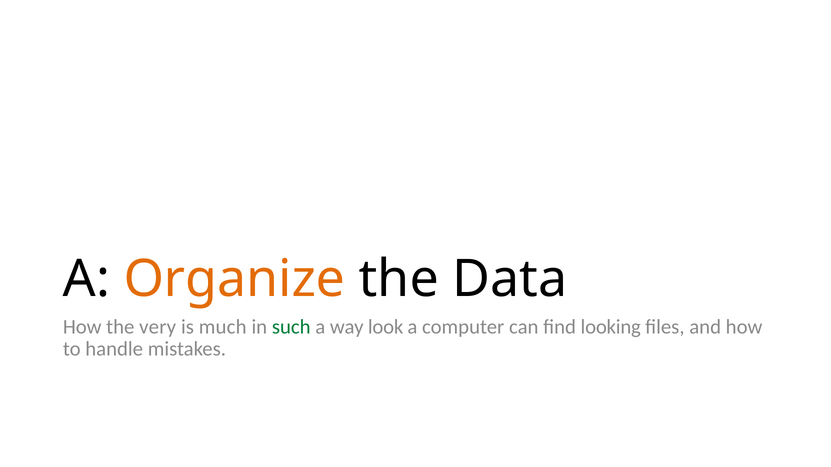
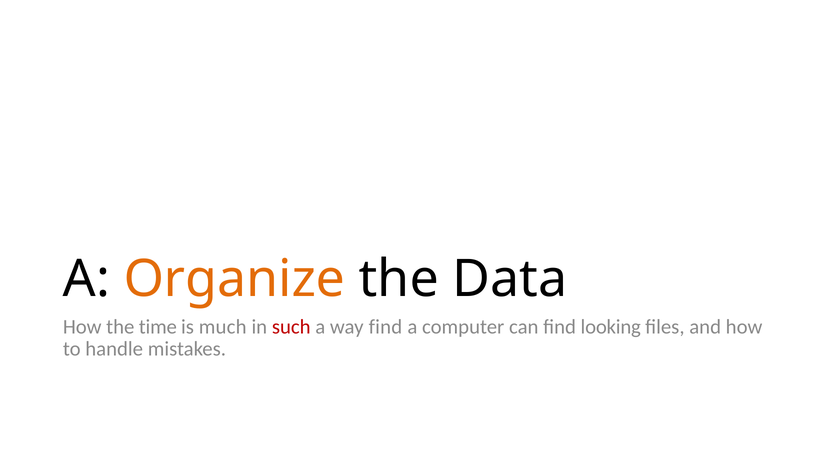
very: very -> time
such colour: green -> red
way look: look -> find
